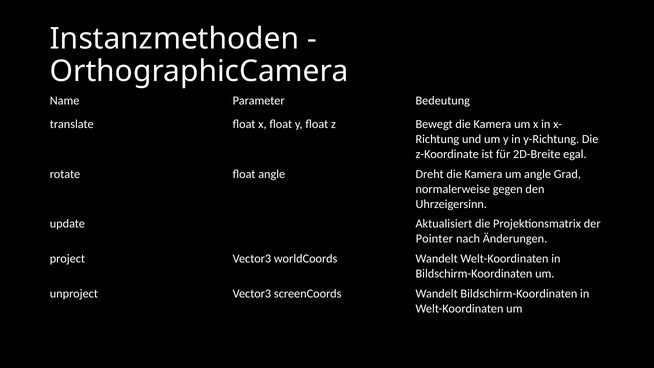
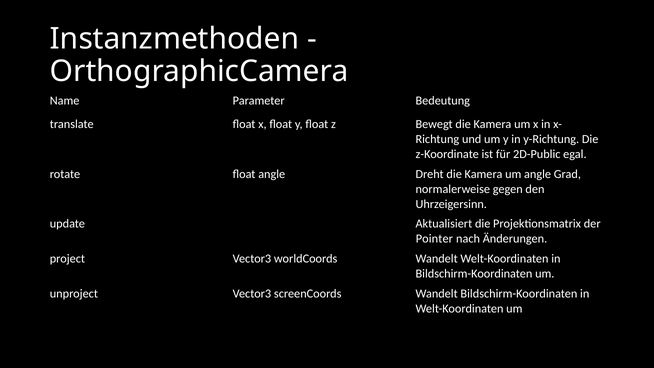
2D-Breite: 2D-Breite -> 2D-Public
